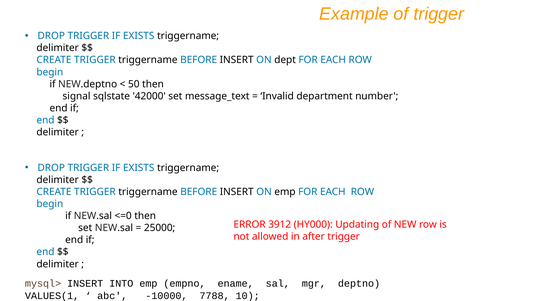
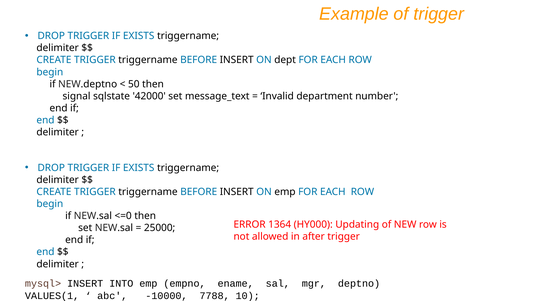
3912: 3912 -> 1364
